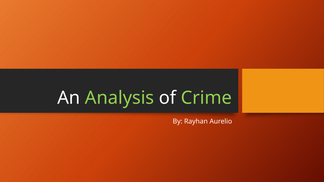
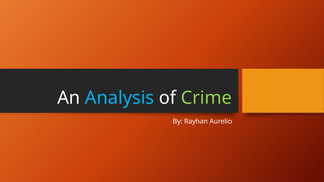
Analysis colour: light green -> light blue
